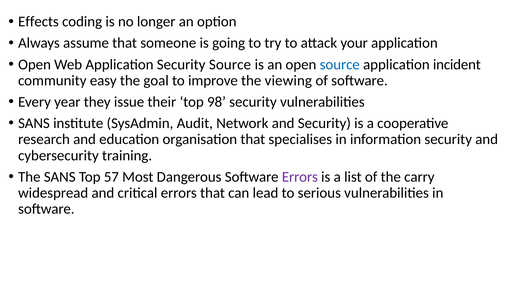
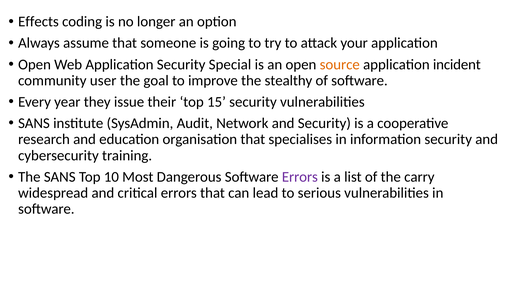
Security Source: Source -> Special
source at (340, 64) colour: blue -> orange
easy: easy -> user
viewing: viewing -> stealthy
98: 98 -> 15
57: 57 -> 10
